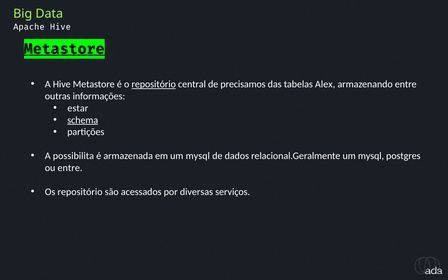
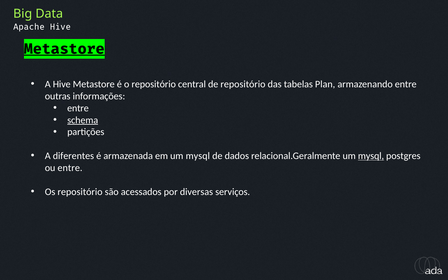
repositório at (154, 84) underline: present -> none
de precisamos: precisamos -> repositório
Alex: Alex -> Plan
estar at (78, 108): estar -> entre
possibilita: possibilita -> diferentes
mysql at (371, 156) underline: none -> present
